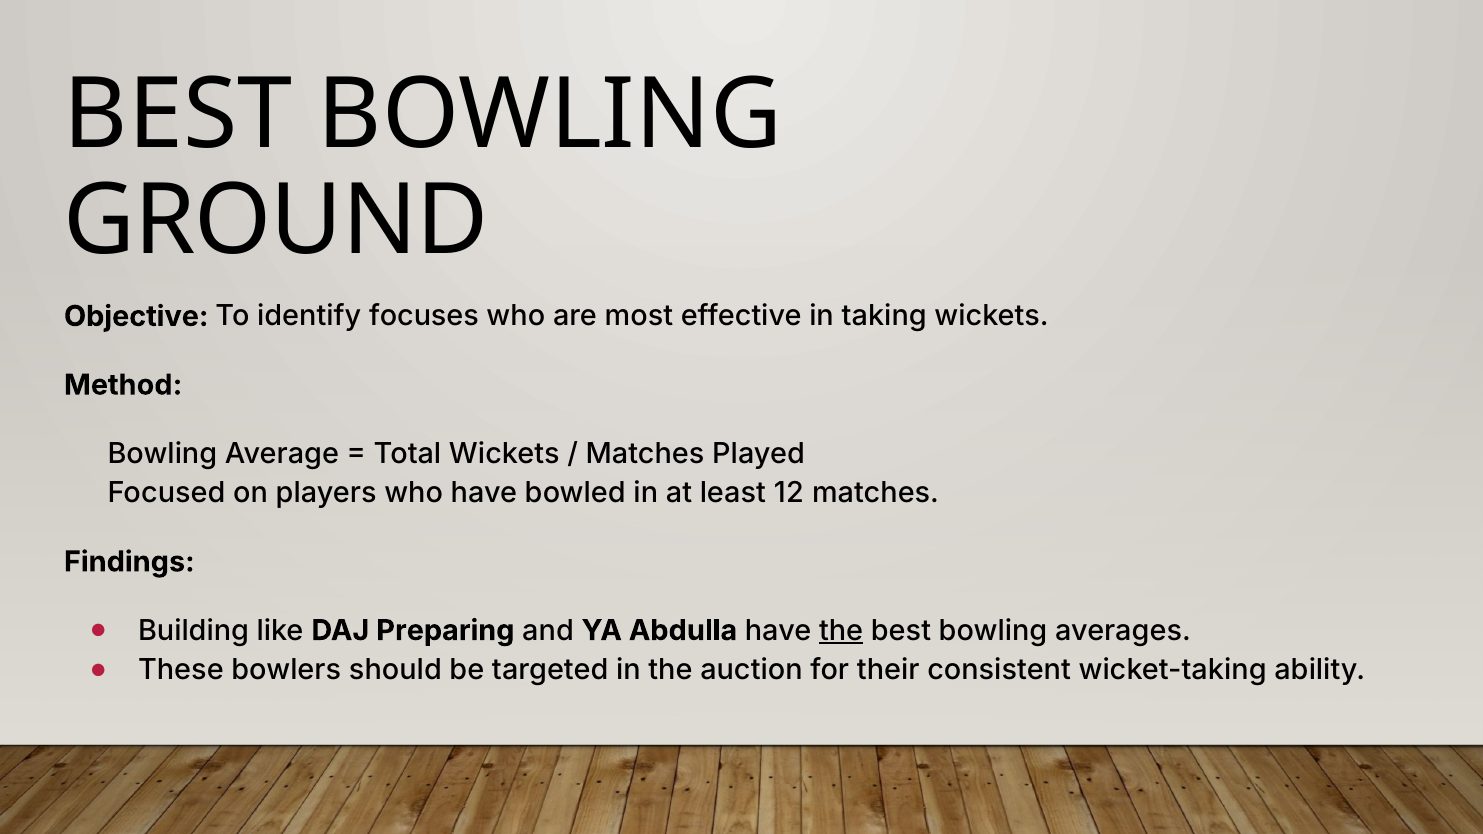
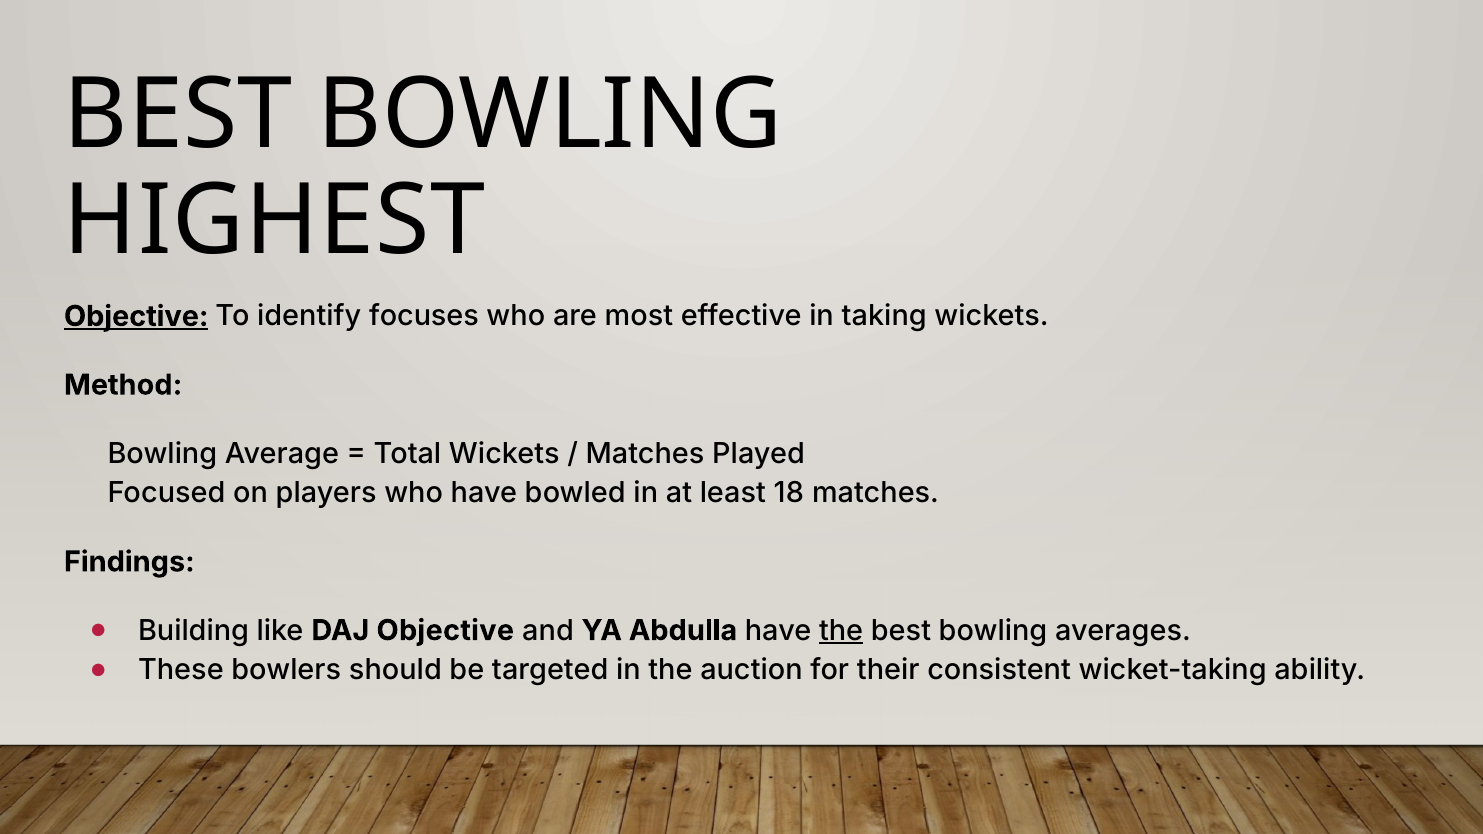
GROUND: GROUND -> HIGHEST
Objective at (136, 317) underline: none -> present
12: 12 -> 18
DAJ Preparing: Preparing -> Objective
